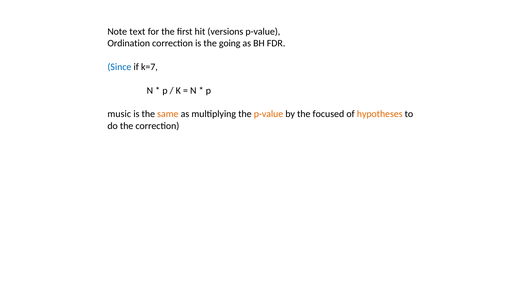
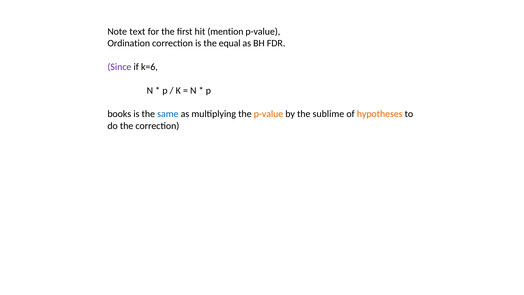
versions: versions -> mention
going: going -> equal
Since colour: blue -> purple
k=7: k=7 -> k=6
music: music -> books
same colour: orange -> blue
focused: focused -> sublime
